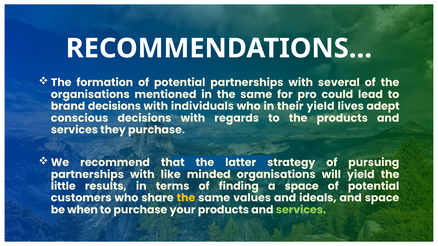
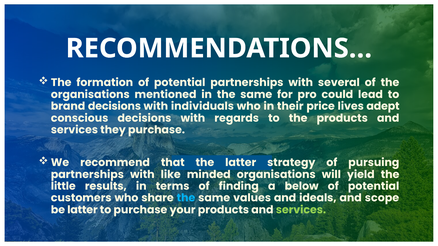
their yield: yield -> price
a space: space -> below
the at (186, 198) colour: yellow -> light blue
and space: space -> scope
be when: when -> latter
